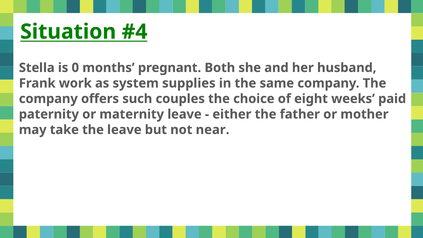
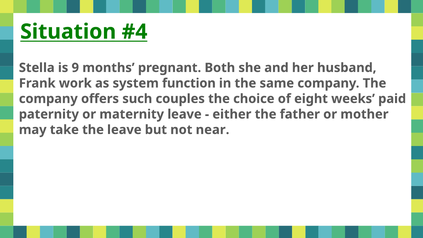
0: 0 -> 9
supplies: supplies -> function
